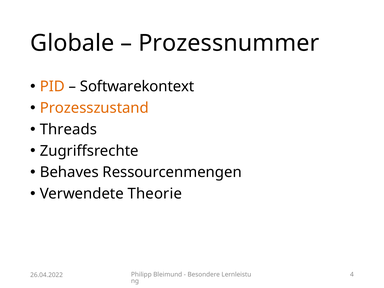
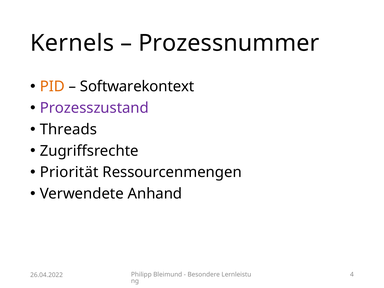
Globale: Globale -> Kernels
Prozesszustand colour: orange -> purple
Behaves: Behaves -> Priorität
Theorie: Theorie -> Anhand
